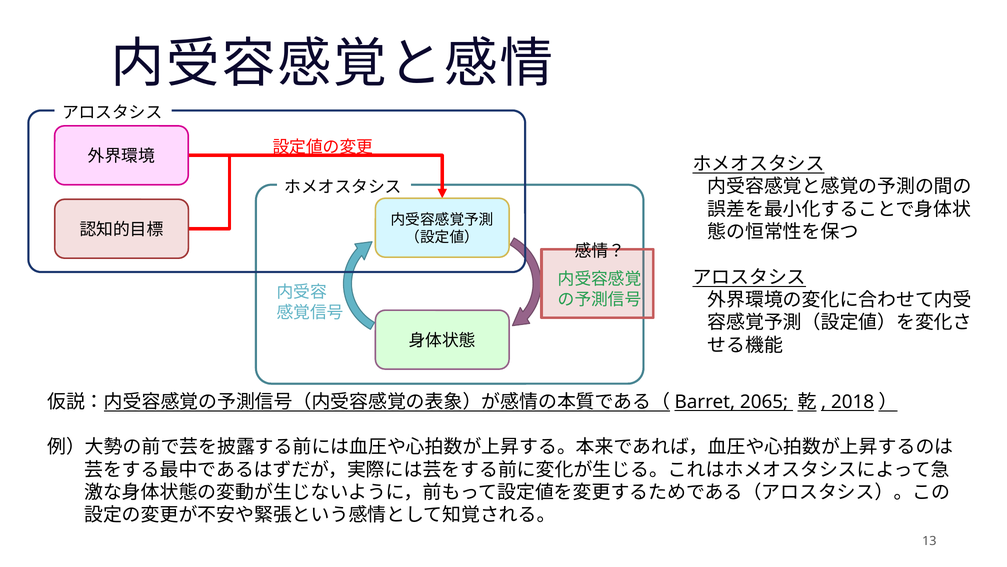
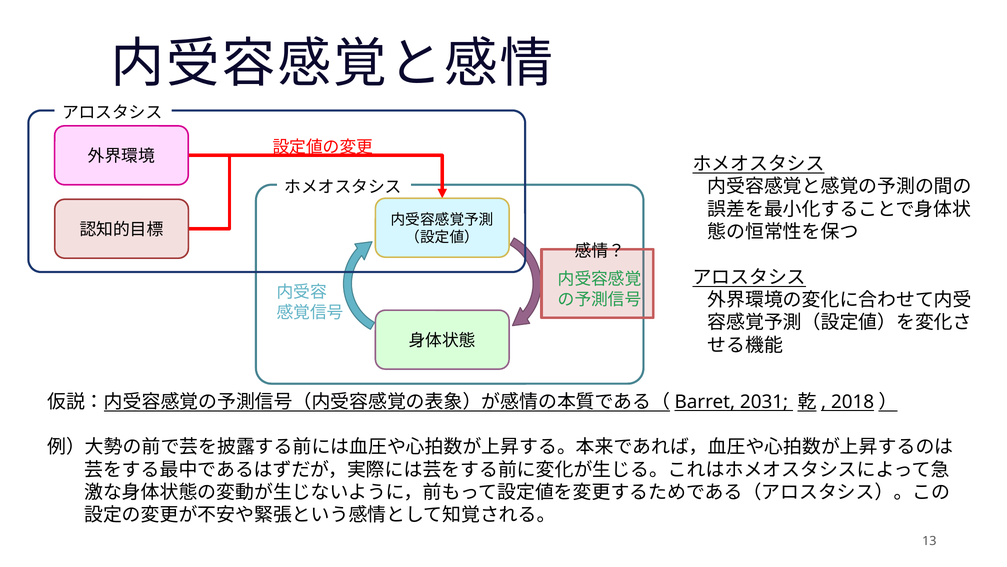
2065: 2065 -> 2031
